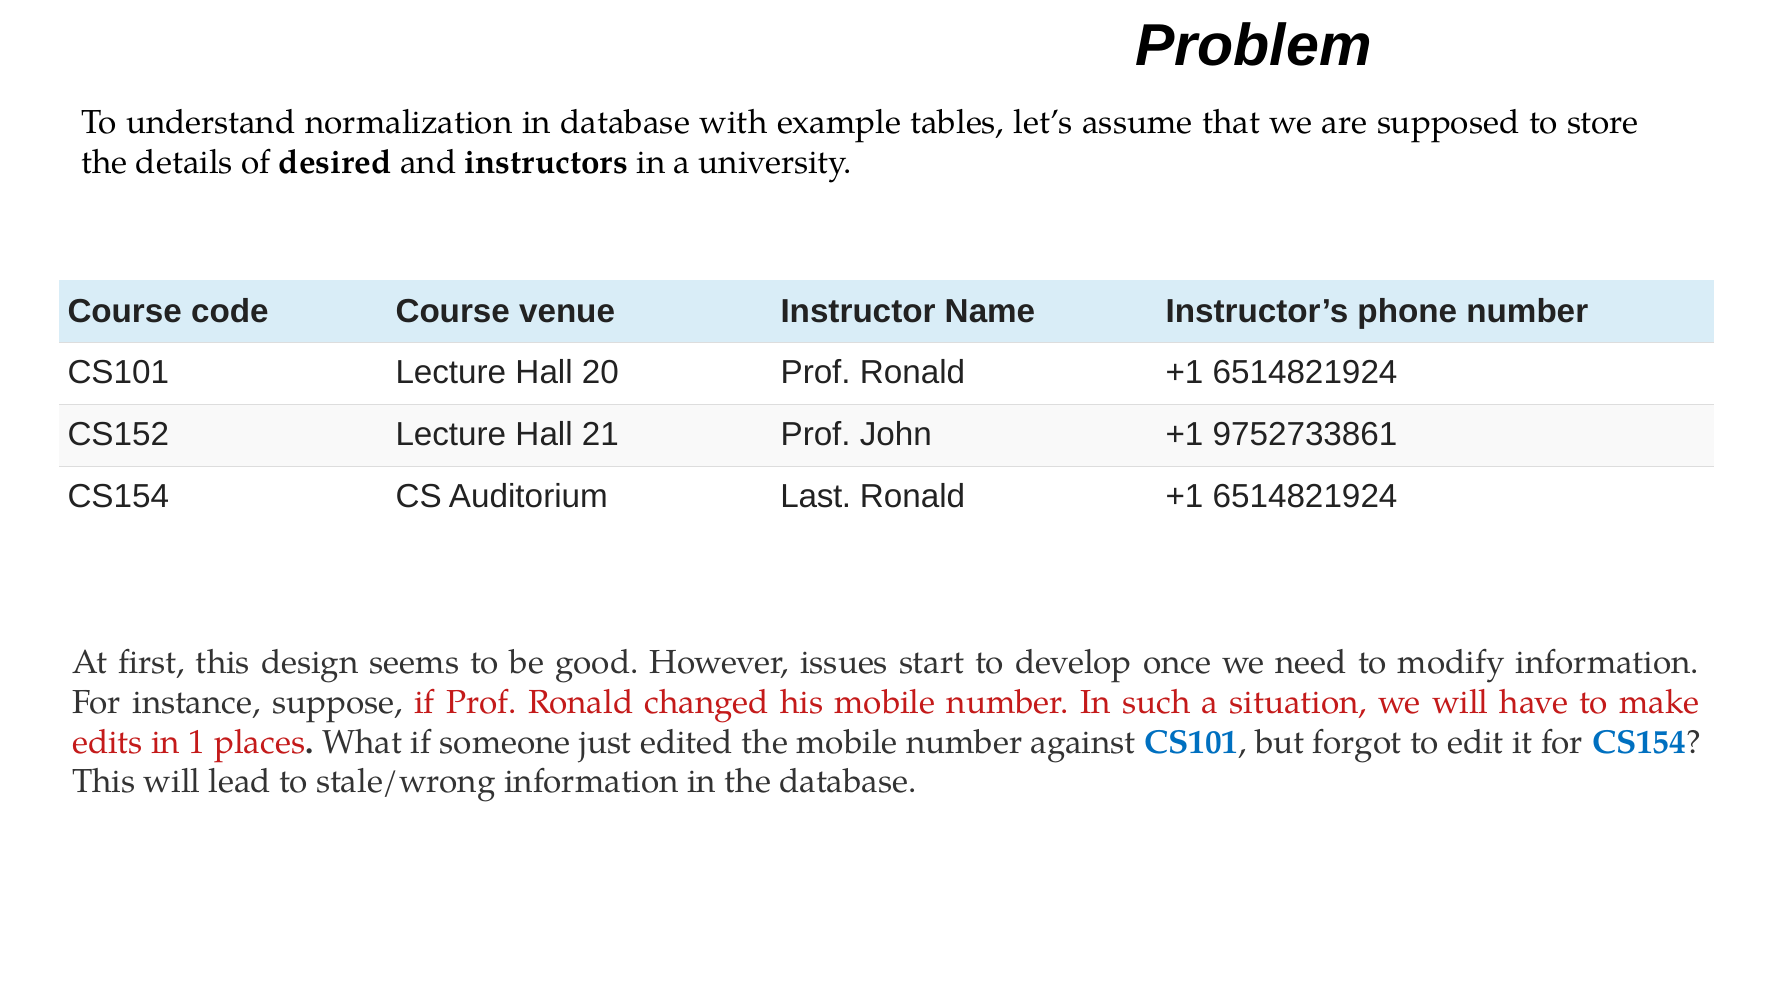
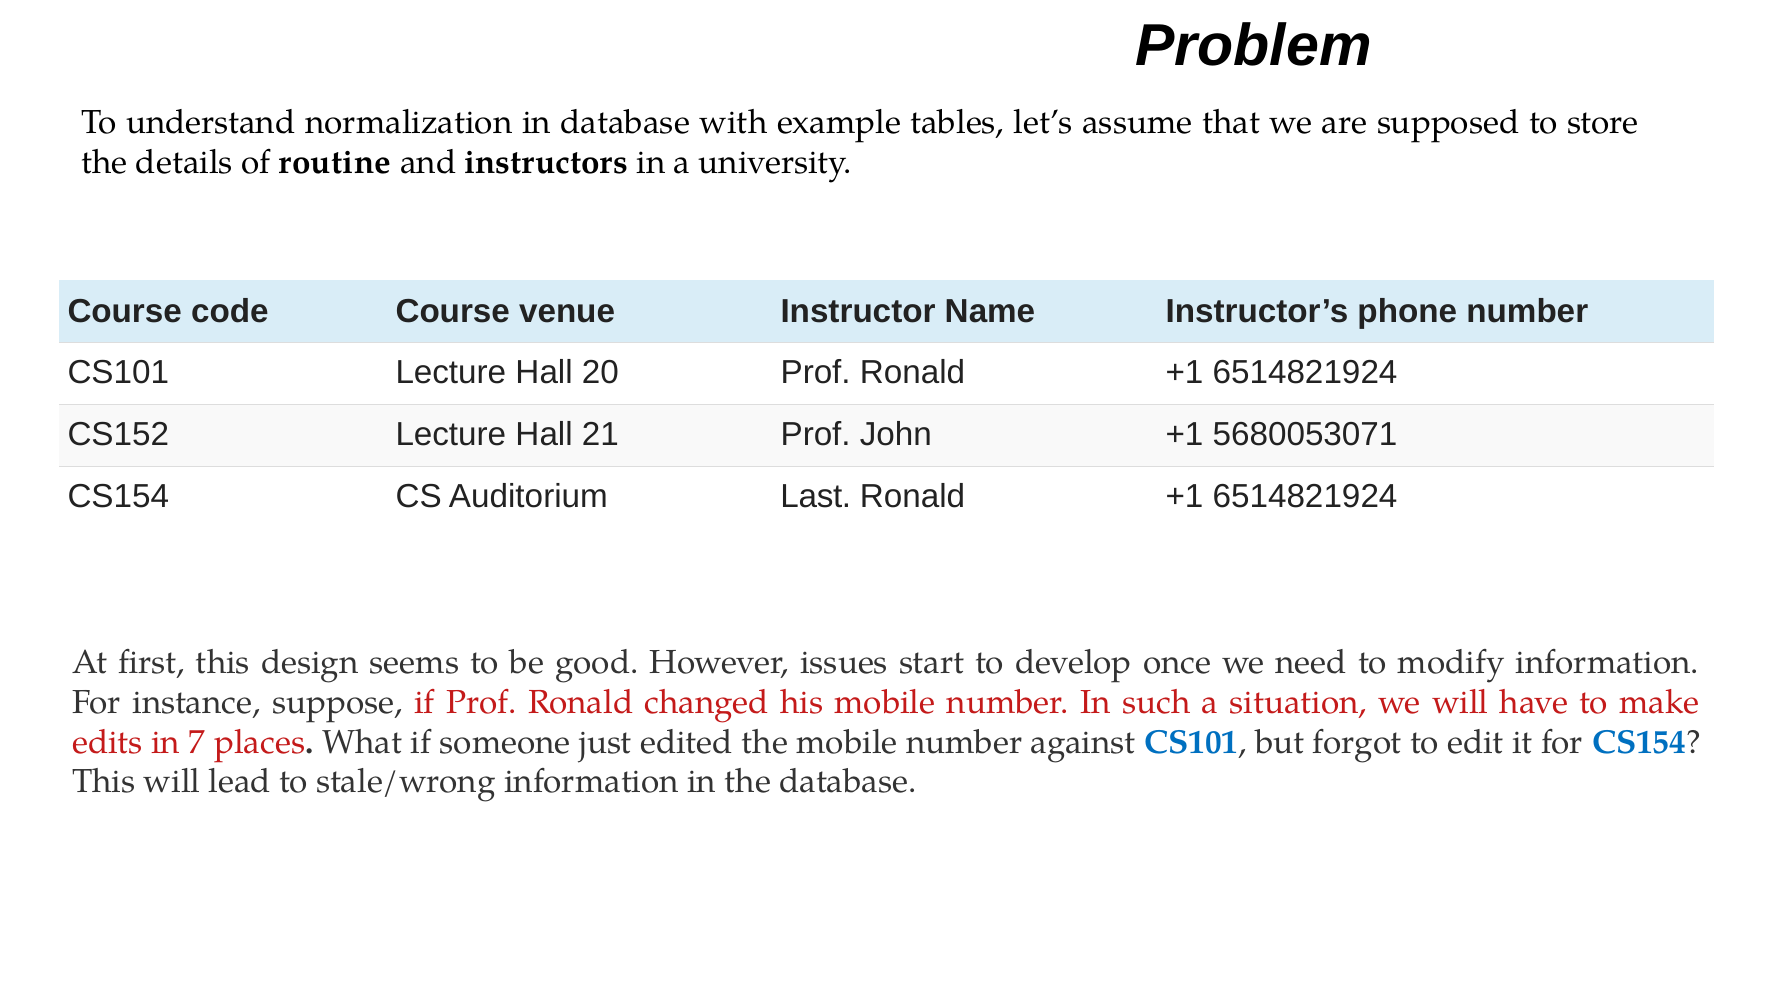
desired: desired -> routine
9752733861: 9752733861 -> 5680053071
1: 1 -> 7
